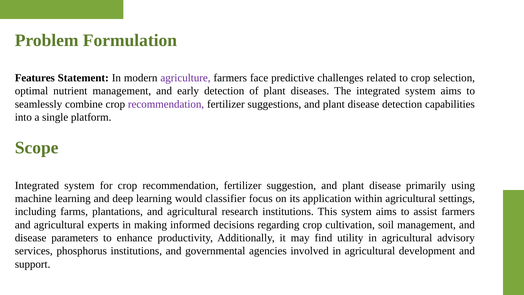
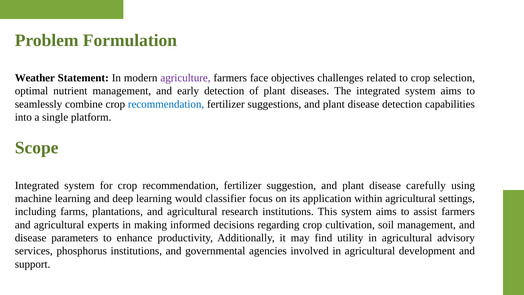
Features: Features -> Weather
predictive: predictive -> objectives
recommendation at (166, 104) colour: purple -> blue
primarily: primarily -> carefully
